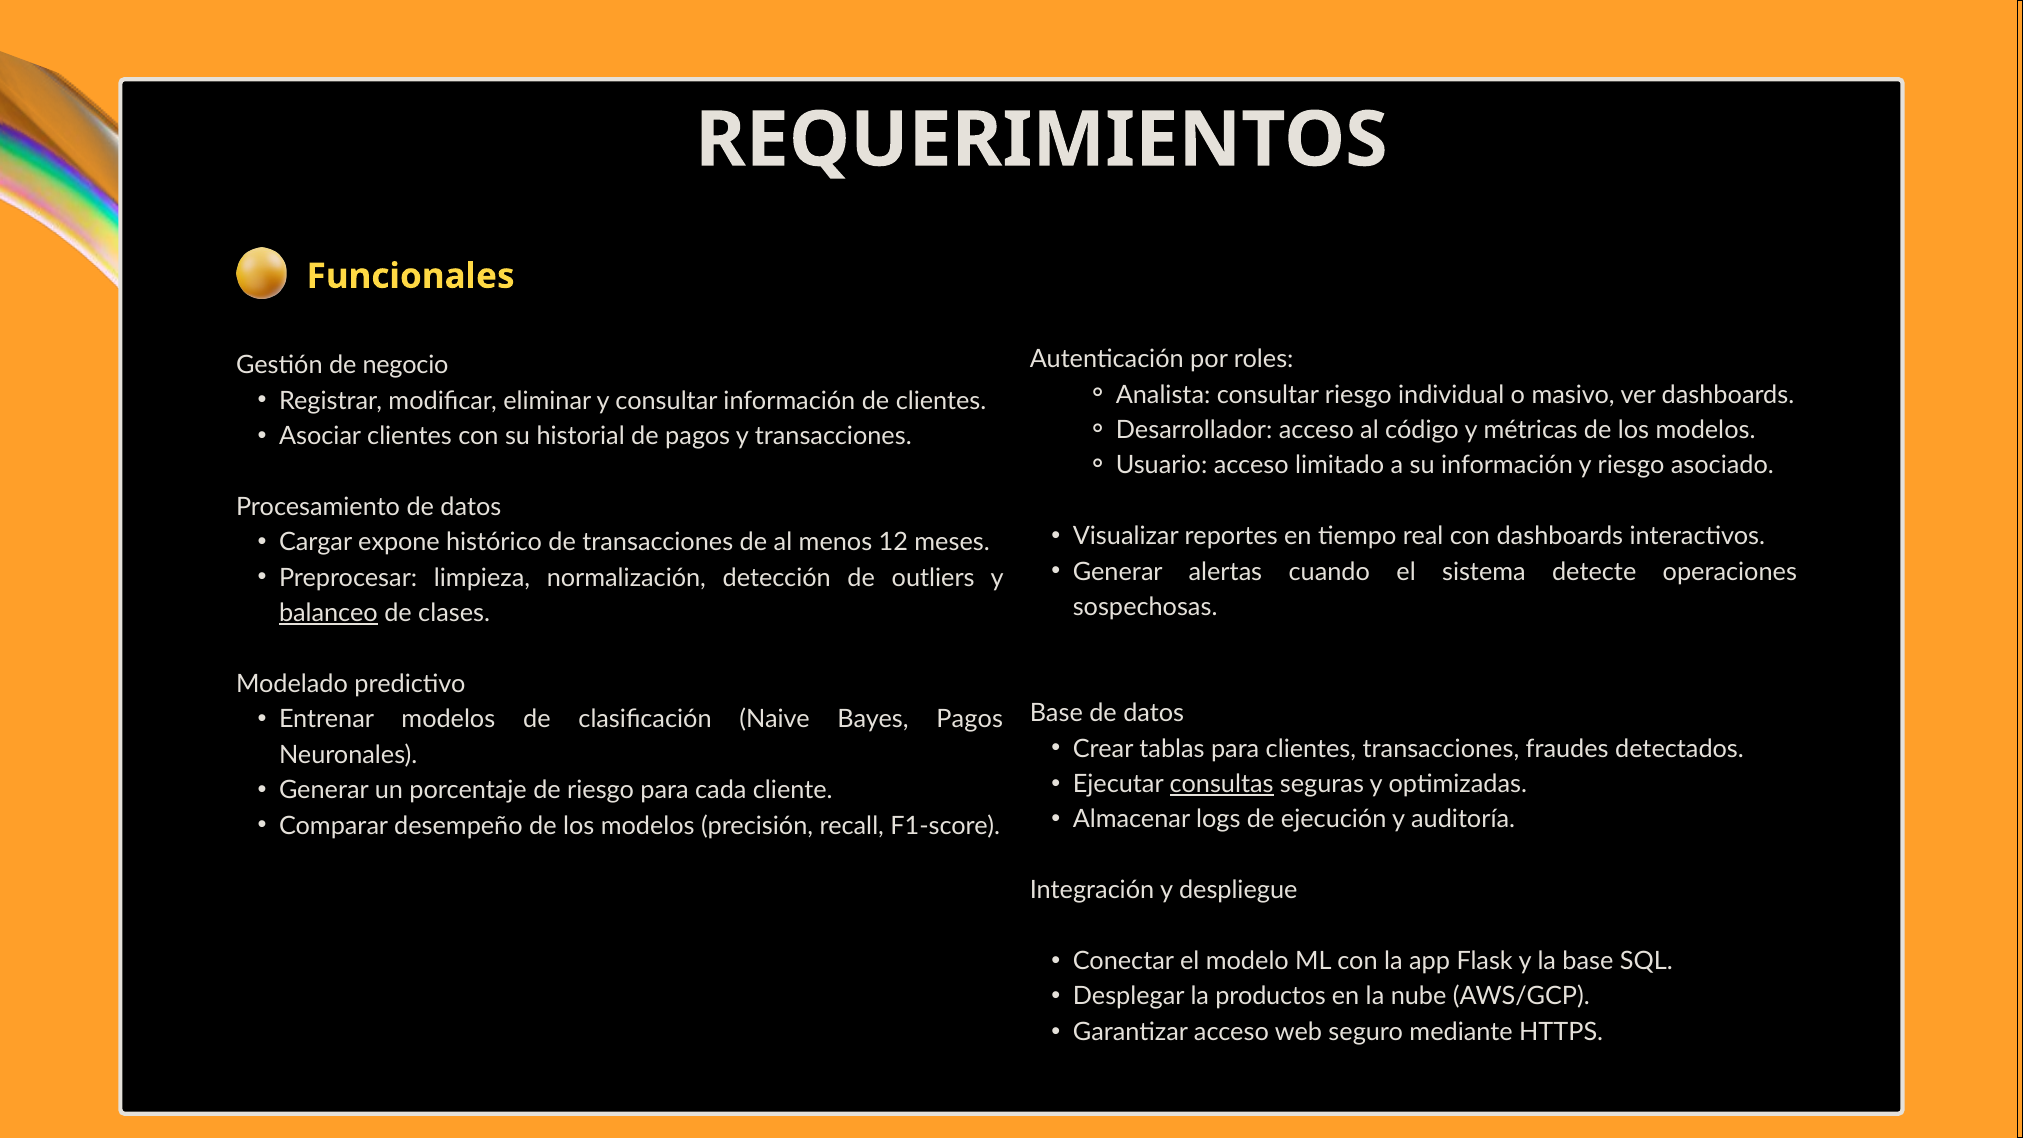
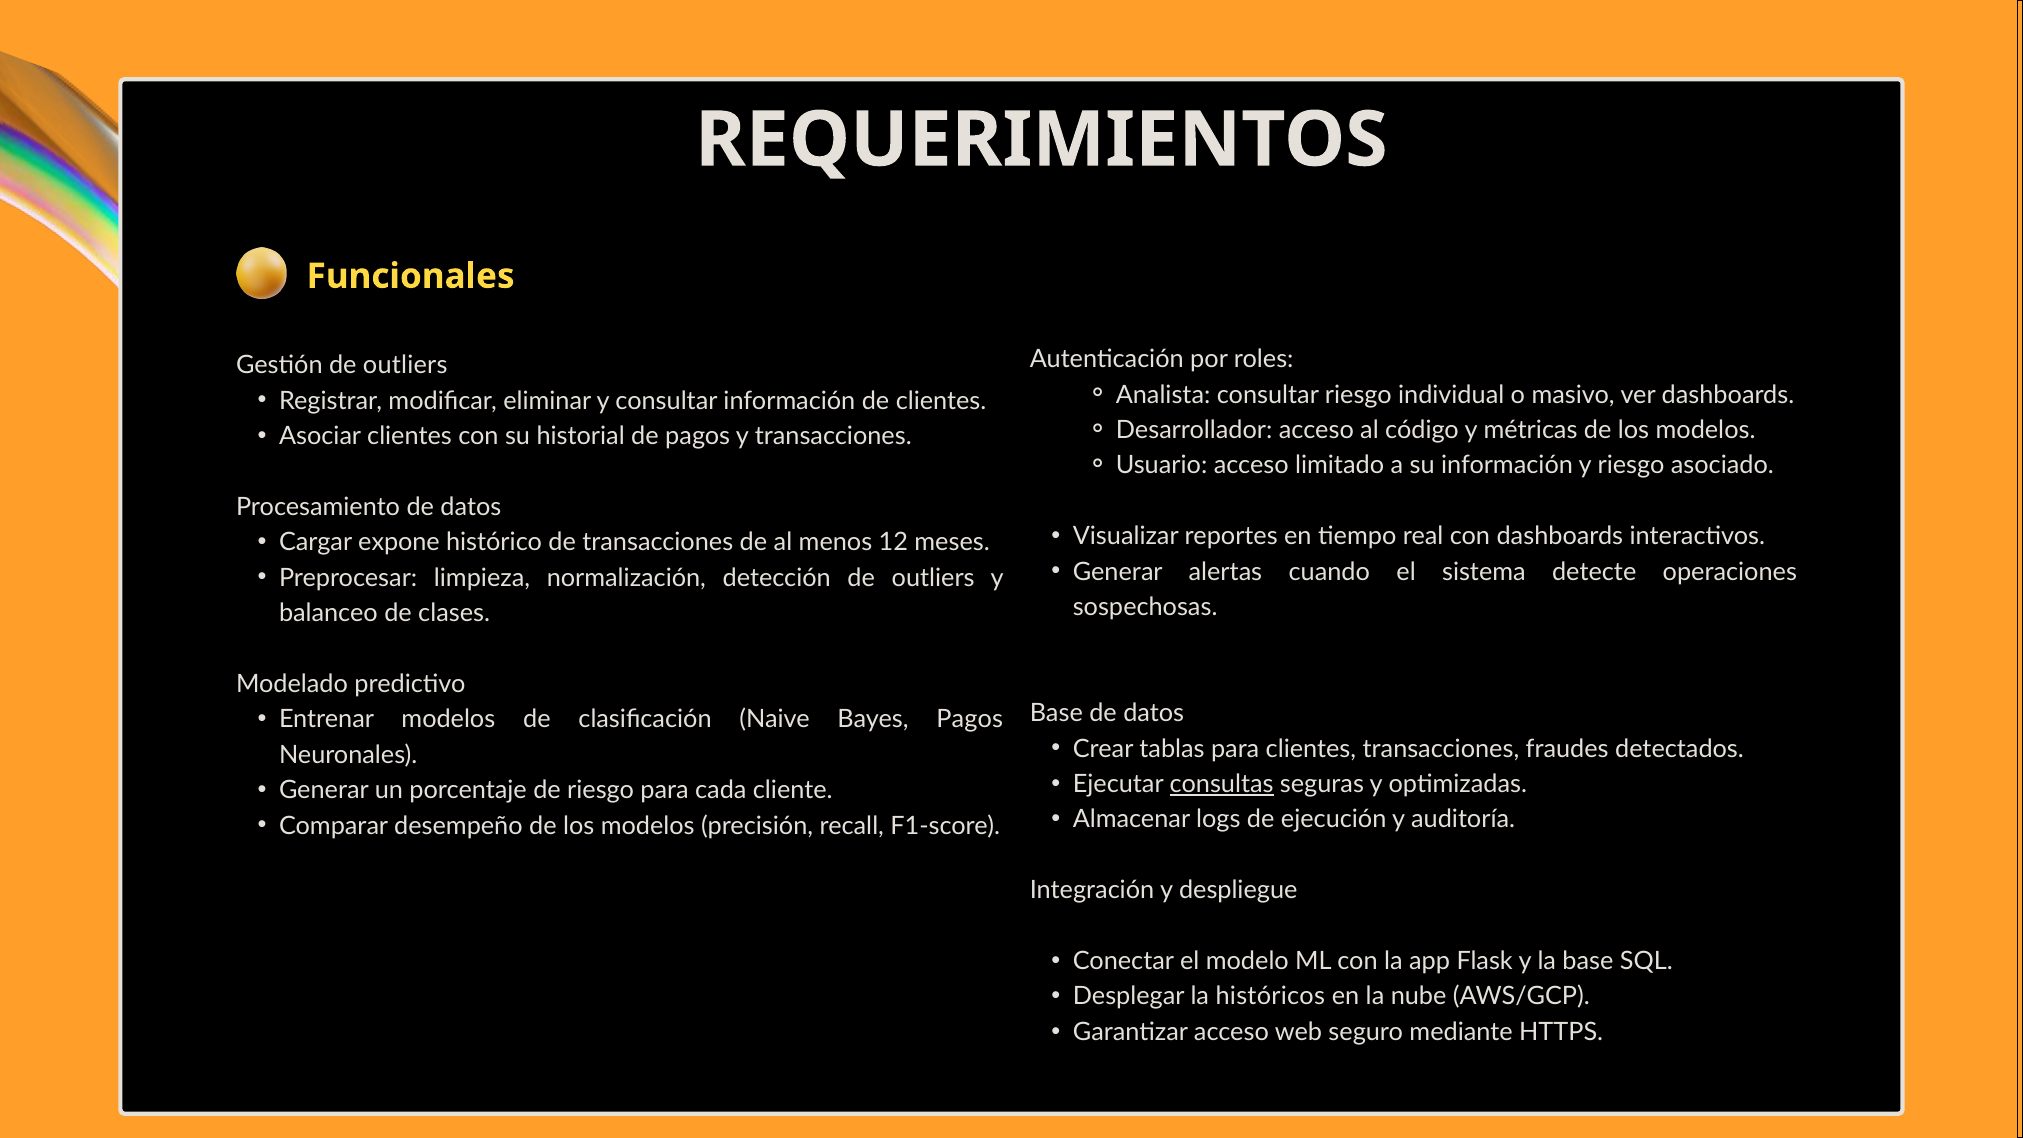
Gestión de negocio: negocio -> outliers
balanceo underline: present -> none
productos: productos -> históricos
